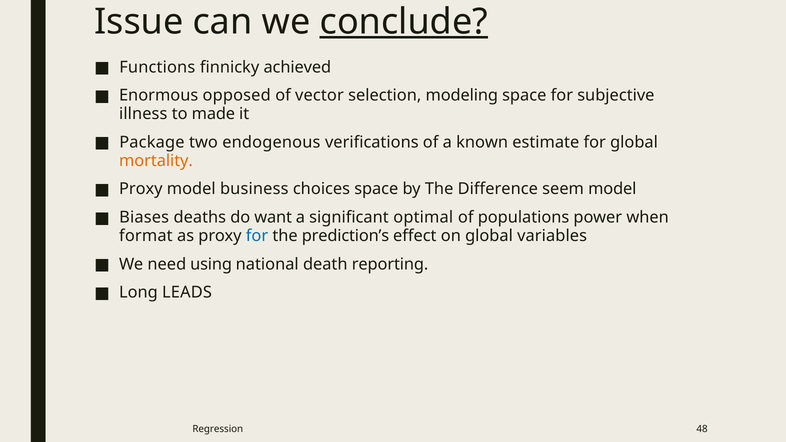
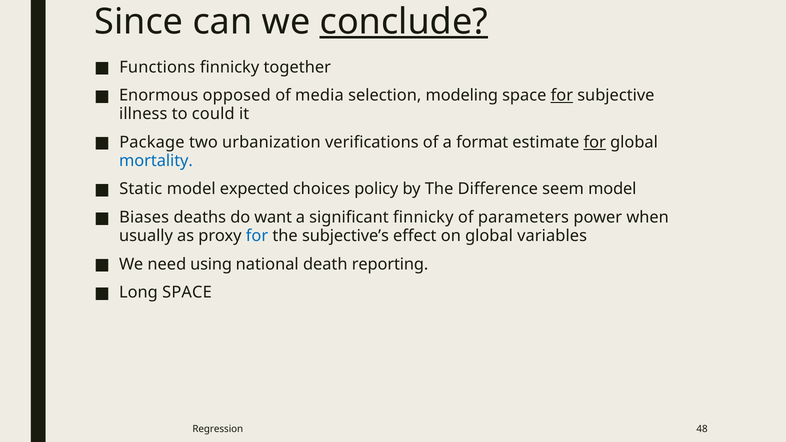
Issue: Issue -> Since
achieved: achieved -> together
vector: vector -> media
for at (562, 96) underline: none -> present
made: made -> could
endogenous: endogenous -> urbanization
known: known -> format
for at (595, 142) underline: none -> present
mortality colour: orange -> blue
Proxy at (141, 189): Proxy -> Static
business: business -> expected
choices space: space -> policy
significant optimal: optimal -> finnicky
populations: populations -> parameters
format: format -> usually
prediction’s: prediction’s -> subjective’s
Long LEADS: LEADS -> SPACE
